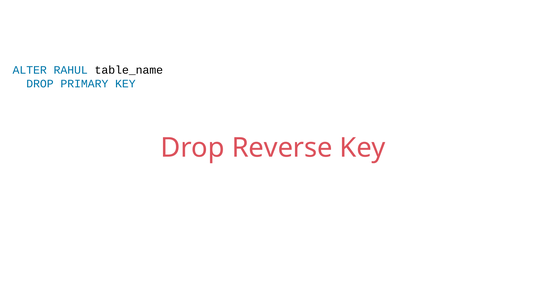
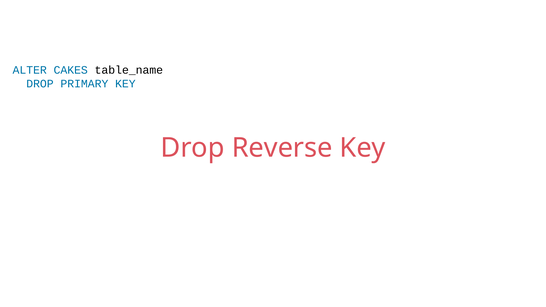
RAHUL: RAHUL -> CAKES
